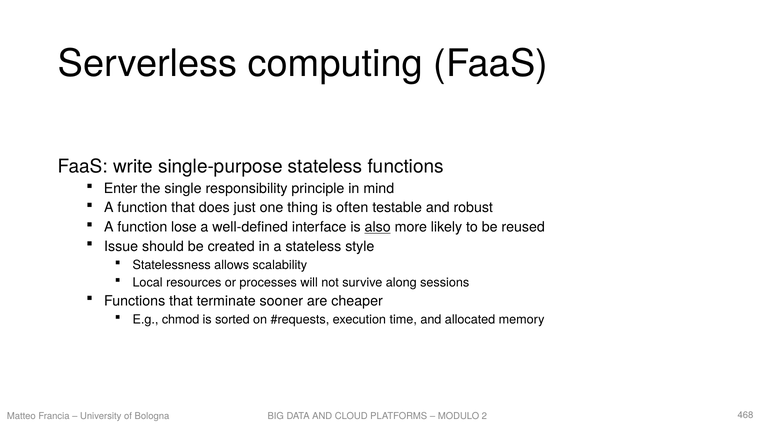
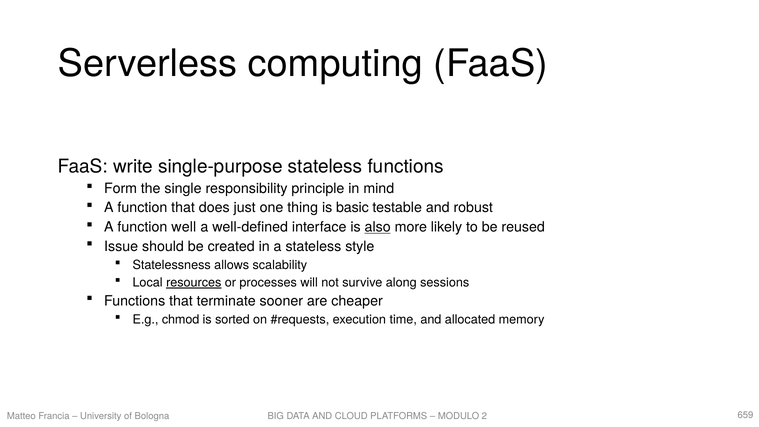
Enter: Enter -> Form
often: often -> basic
lose: lose -> well
resources underline: none -> present
468: 468 -> 659
